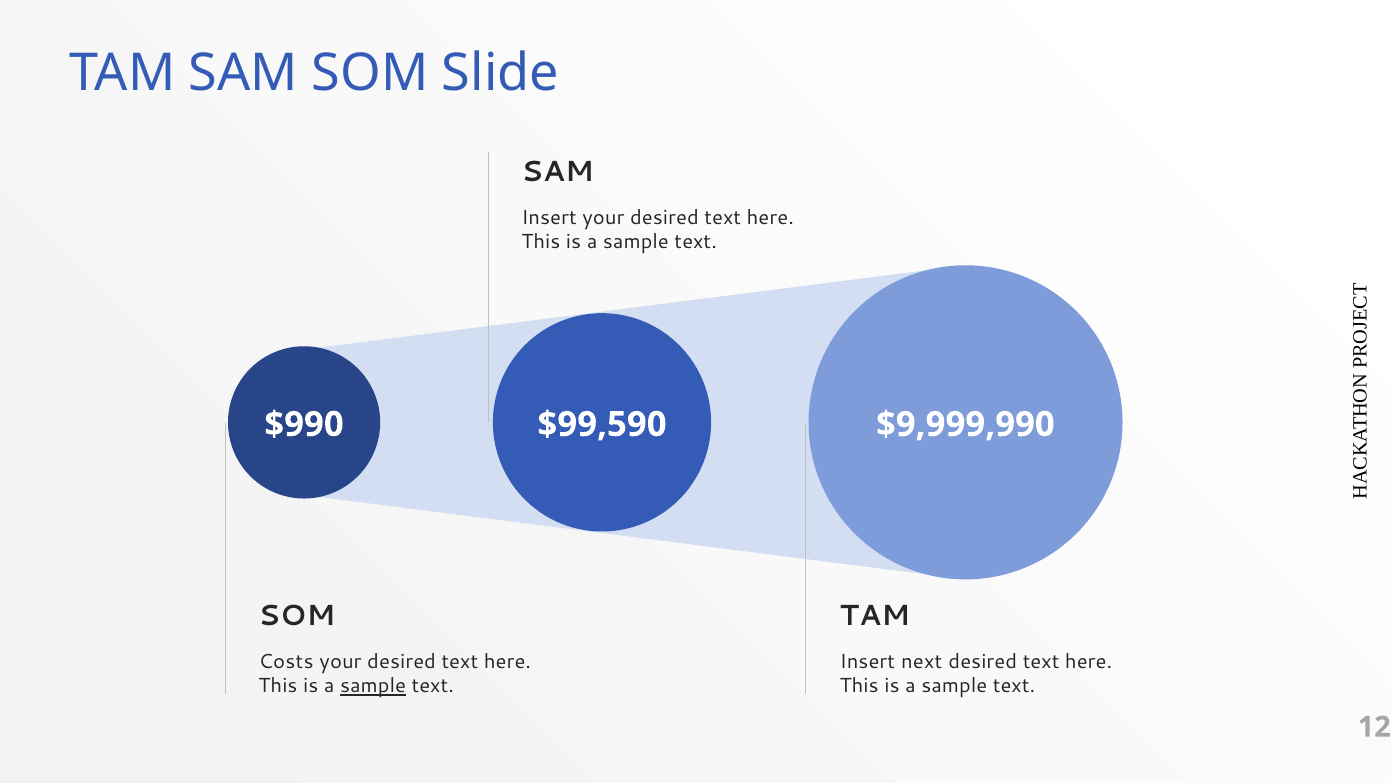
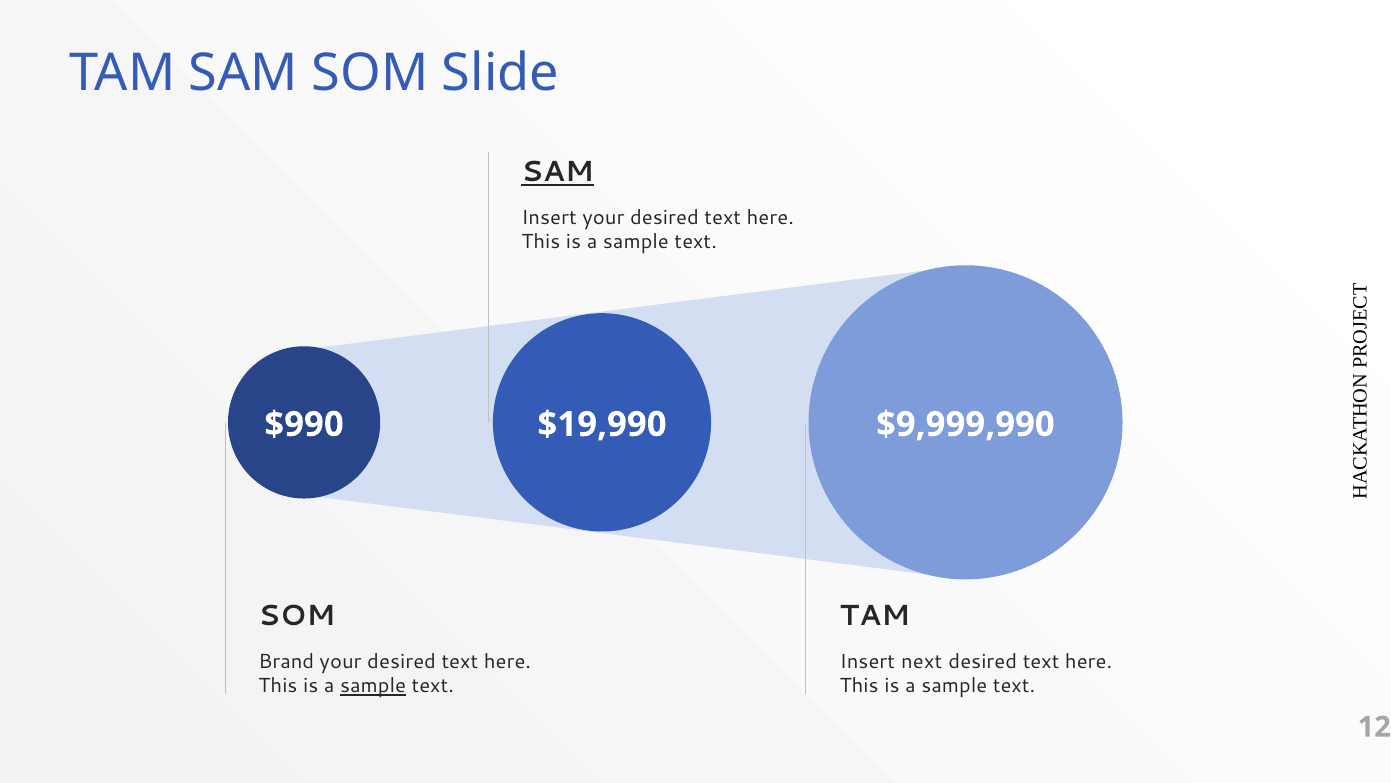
SAM at (558, 172) underline: none -> present
$99,590: $99,590 -> $19,990
Costs: Costs -> Brand
